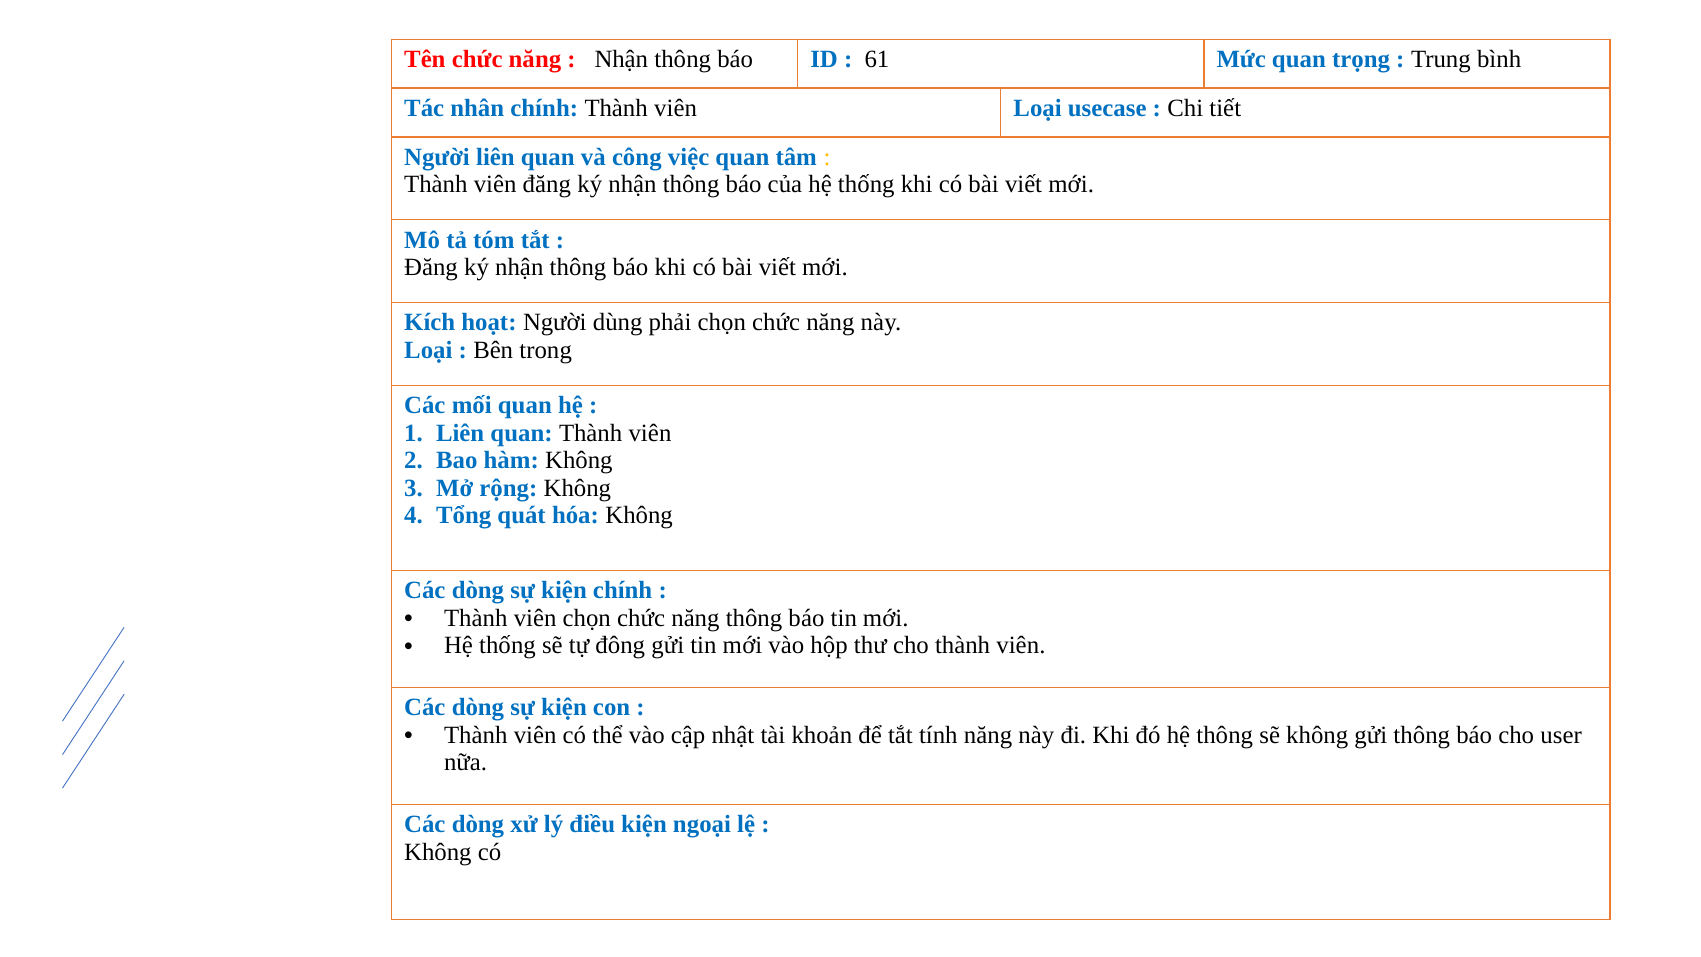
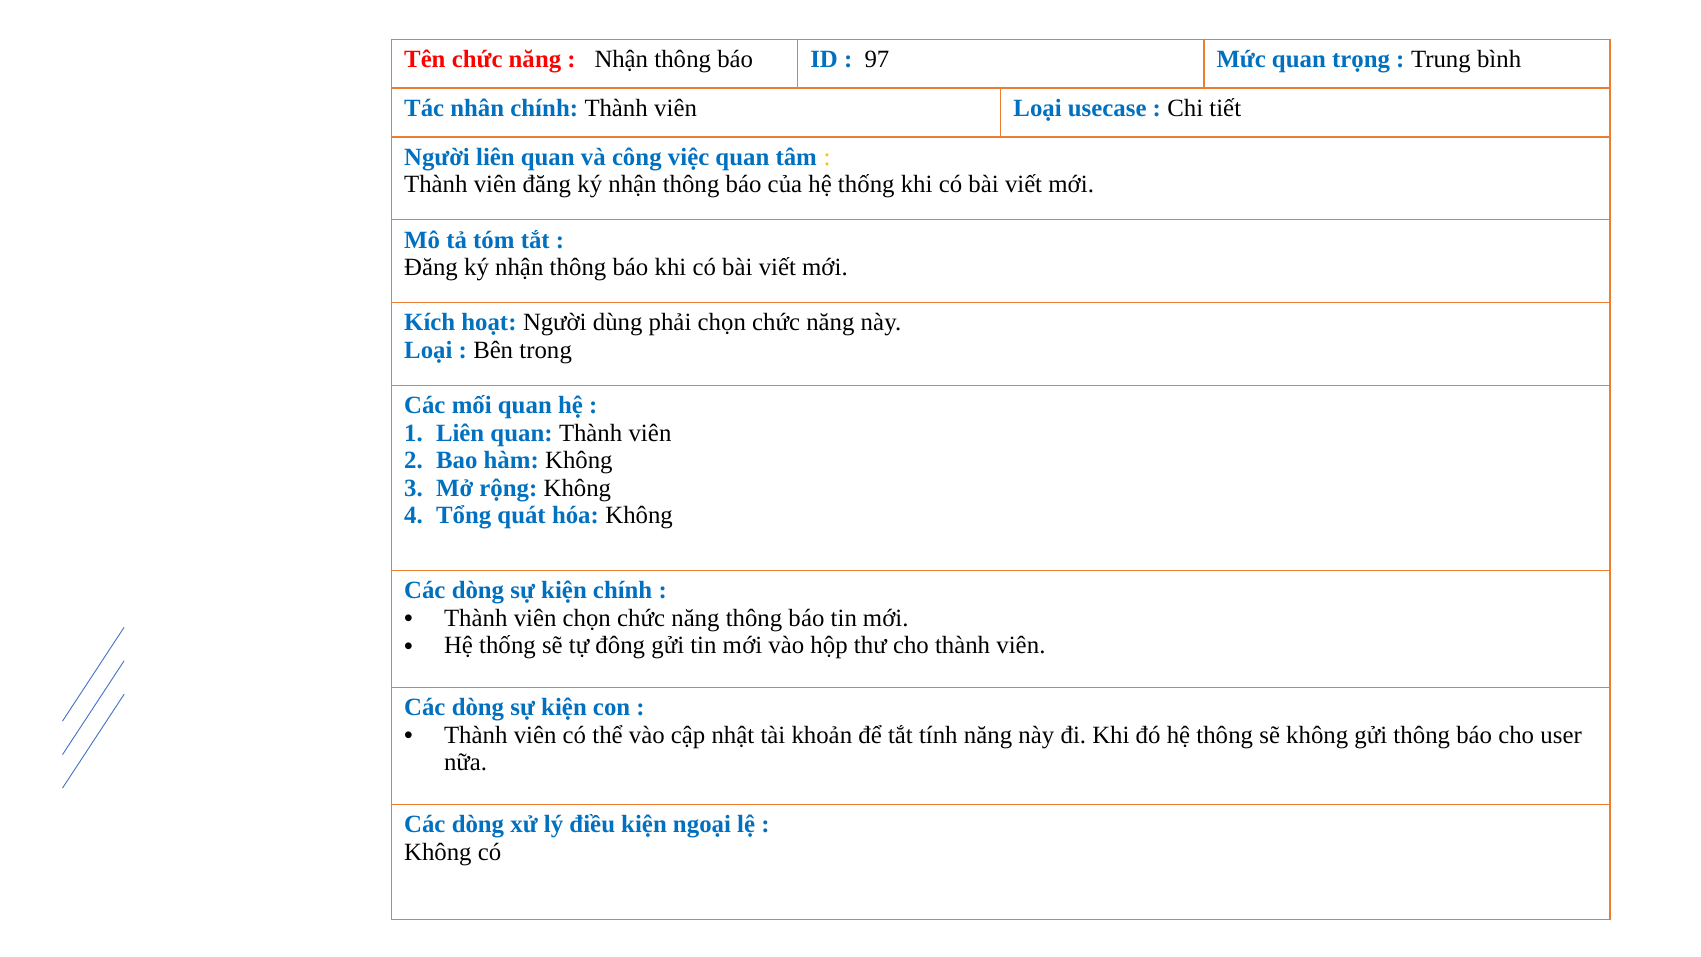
61: 61 -> 97
